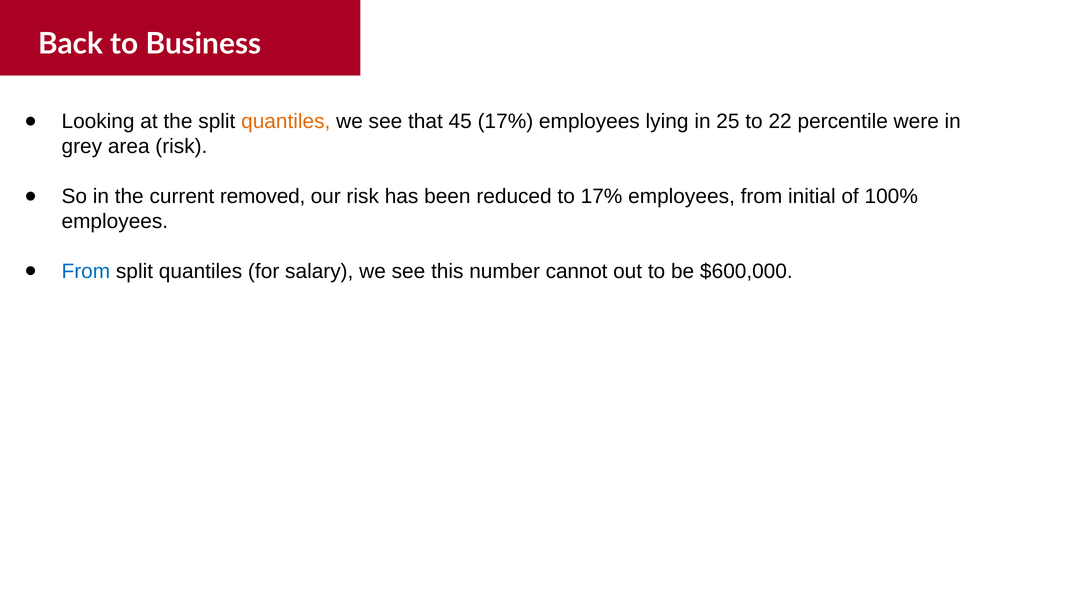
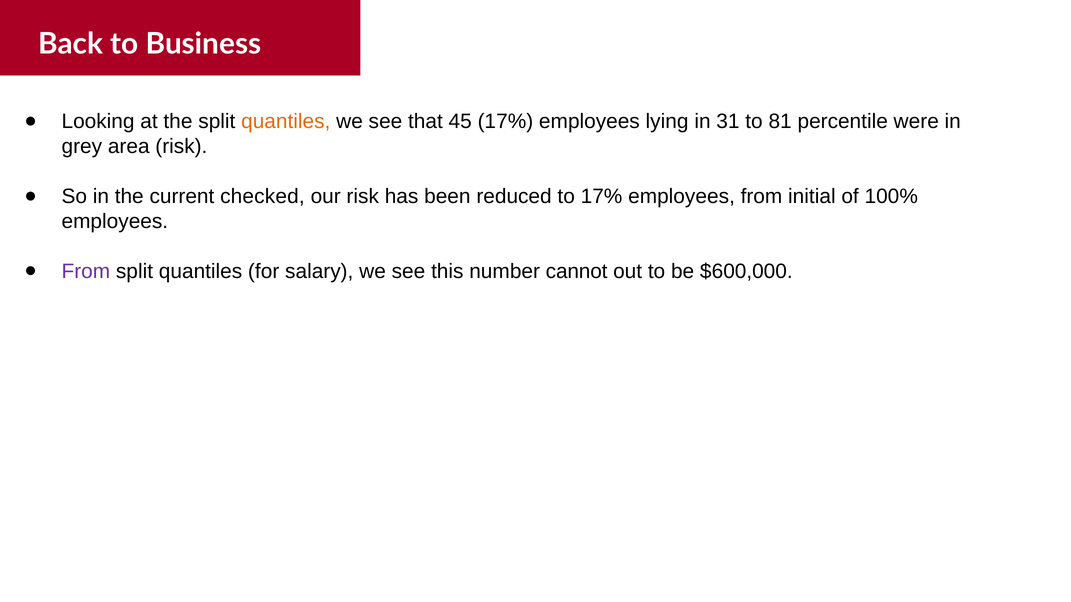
25: 25 -> 31
22: 22 -> 81
removed: removed -> checked
From at (86, 271) colour: blue -> purple
